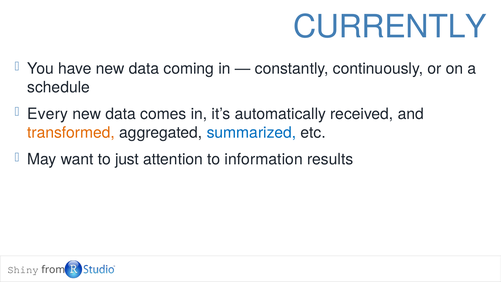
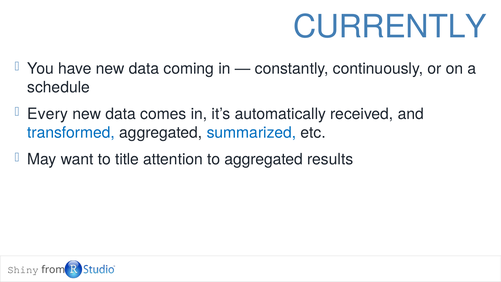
transformed colour: orange -> blue
just: just -> title
to information: information -> aggregated
